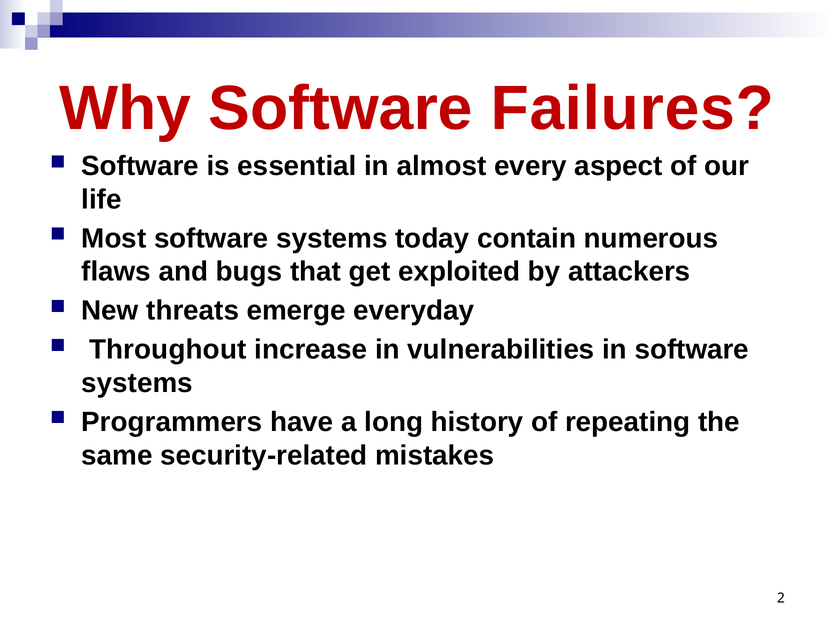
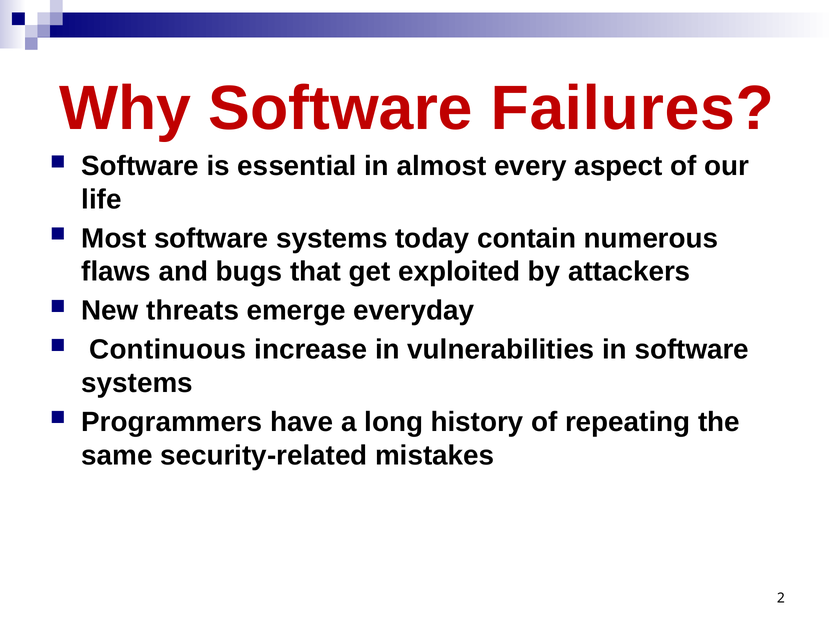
Throughout: Throughout -> Continuous
